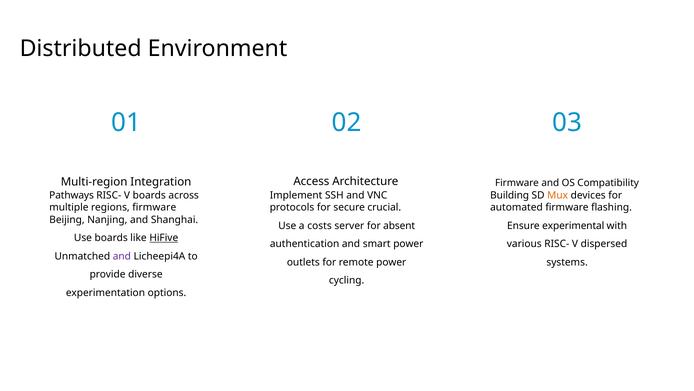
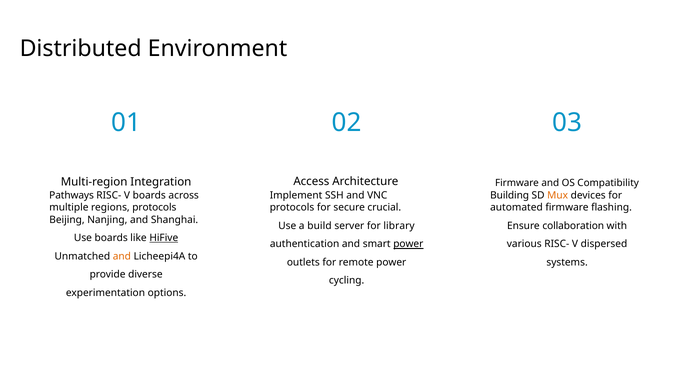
regions firmware: firmware -> protocols
costs: costs -> build
absent: absent -> library
experimental: experimental -> collaboration
power at (408, 244) underline: none -> present
and at (122, 256) colour: purple -> orange
